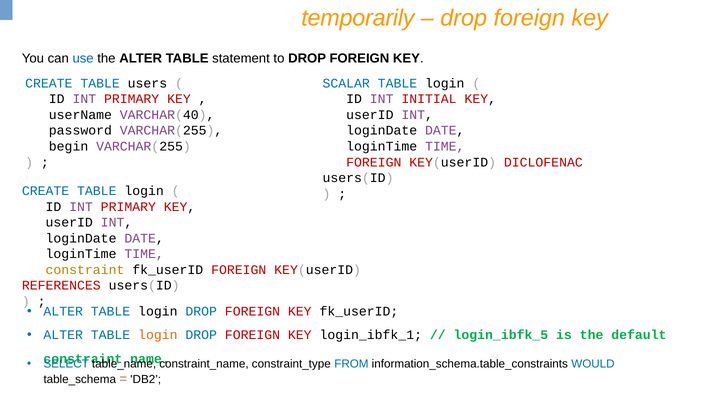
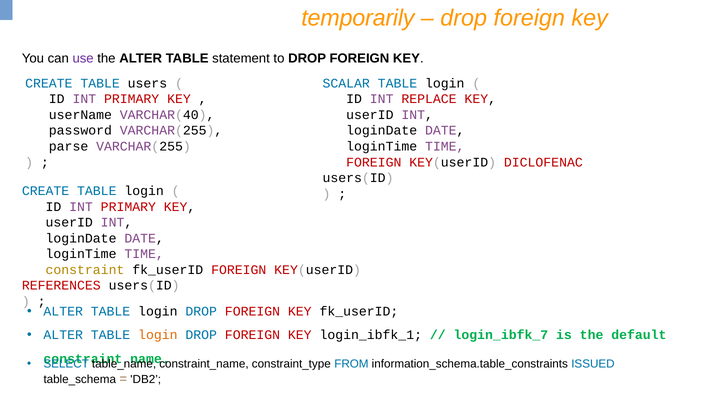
use colour: blue -> purple
INITIAL: INITIAL -> REPLACE
begin: begin -> parse
login_ibfk_5: login_ibfk_5 -> login_ibfk_7
WOULD: WOULD -> ISSUED
